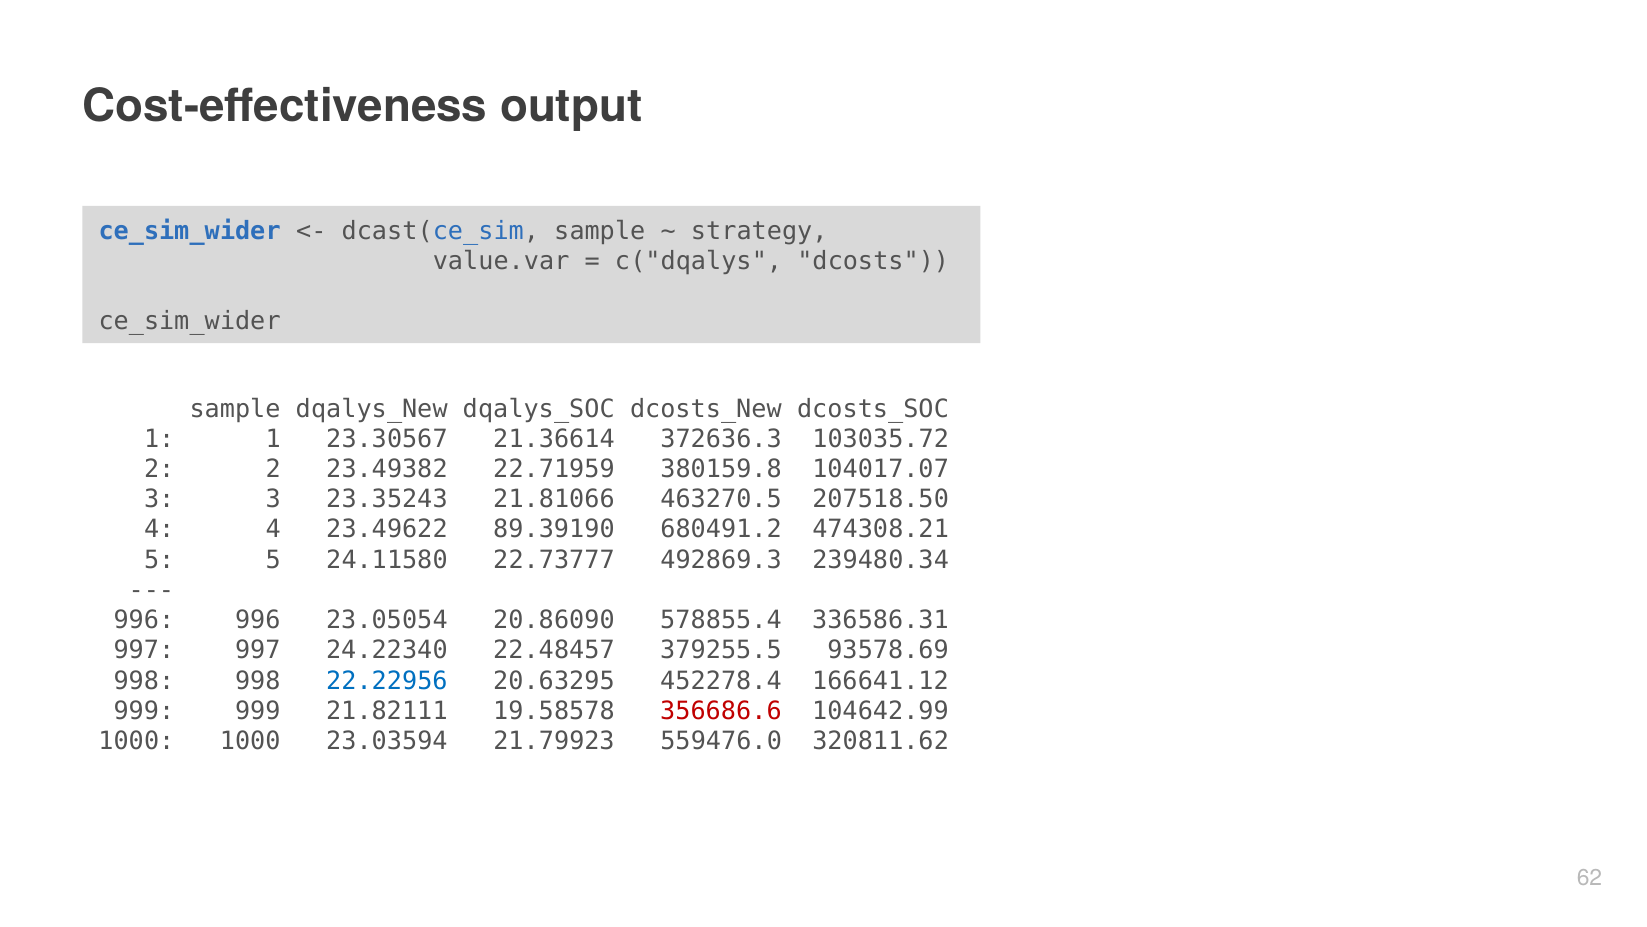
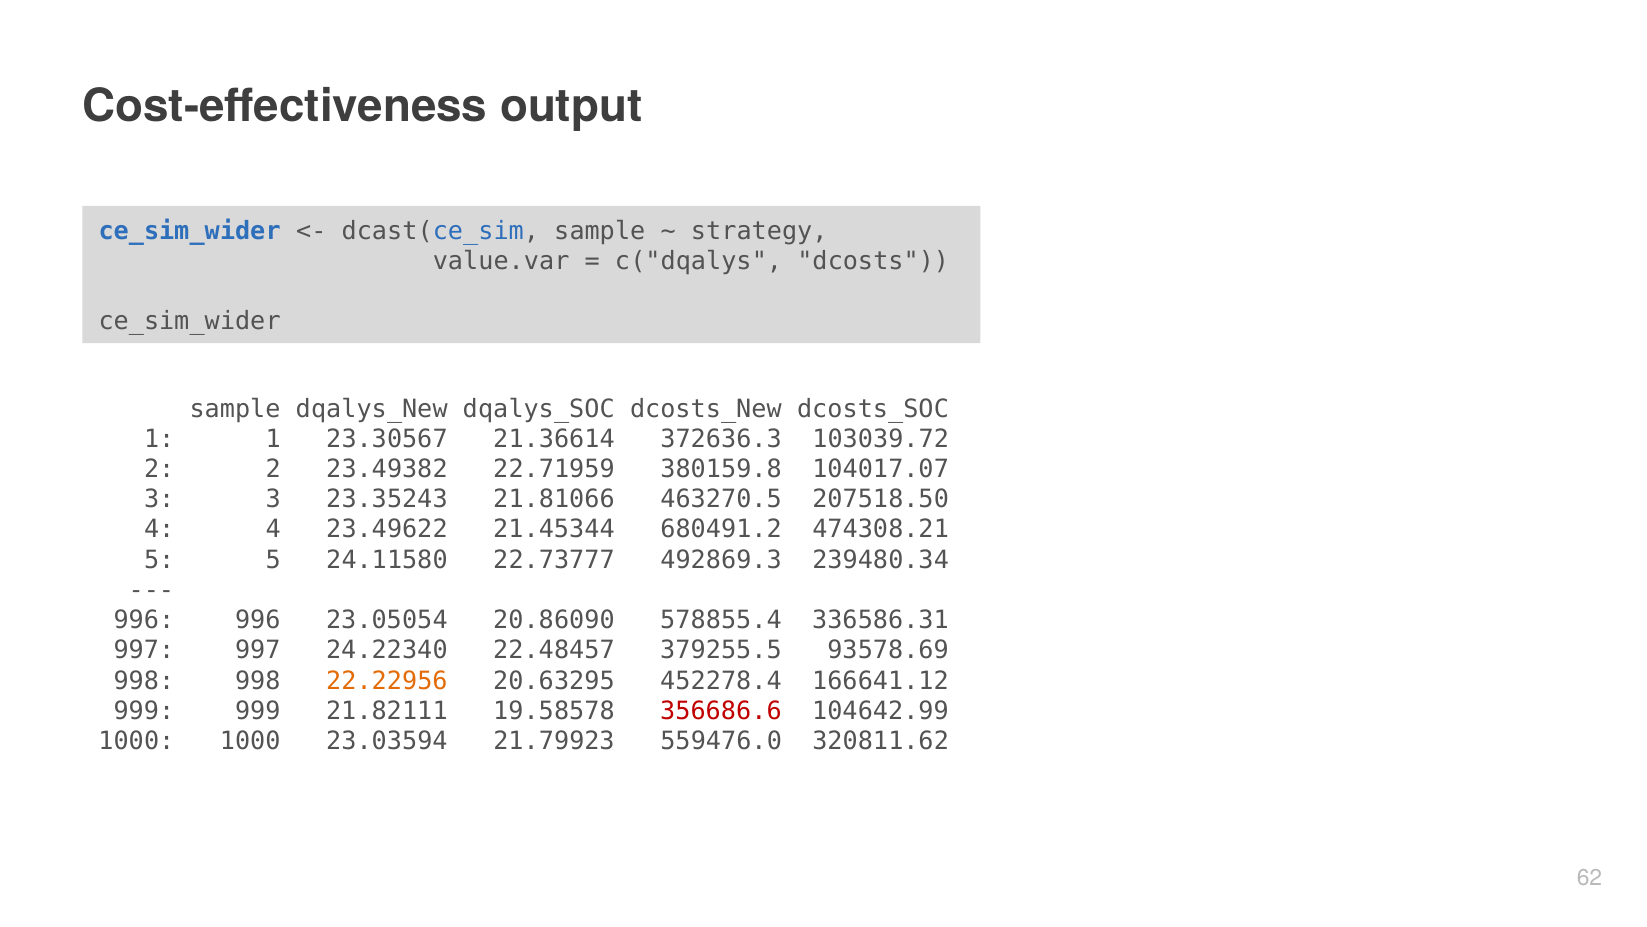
103035.72: 103035.72 -> 103039.72
89.39190: 89.39190 -> 21.45344
22.22956 colour: blue -> orange
